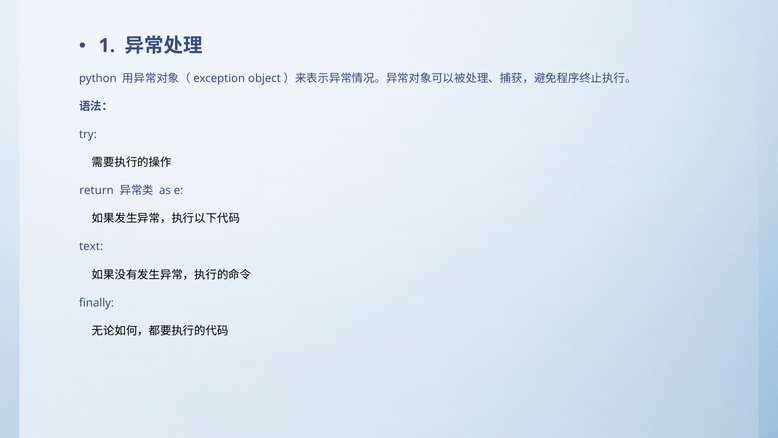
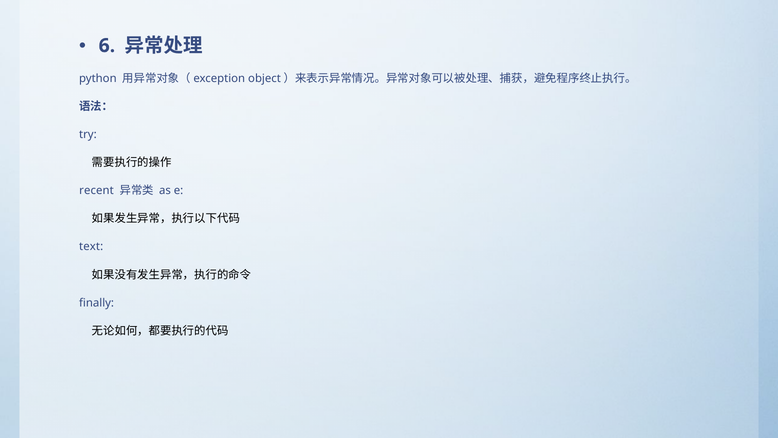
1: 1 -> 6
return: return -> recent
